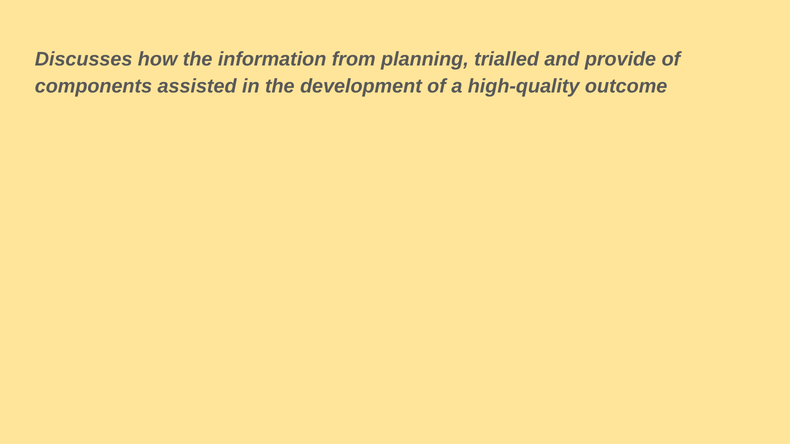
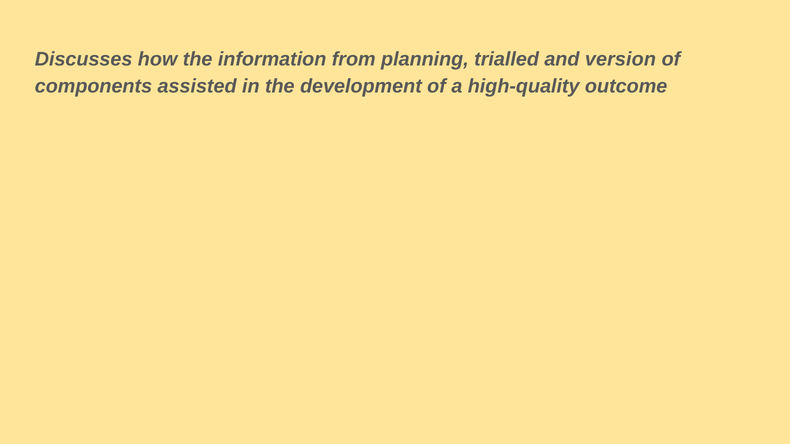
provide: provide -> version
